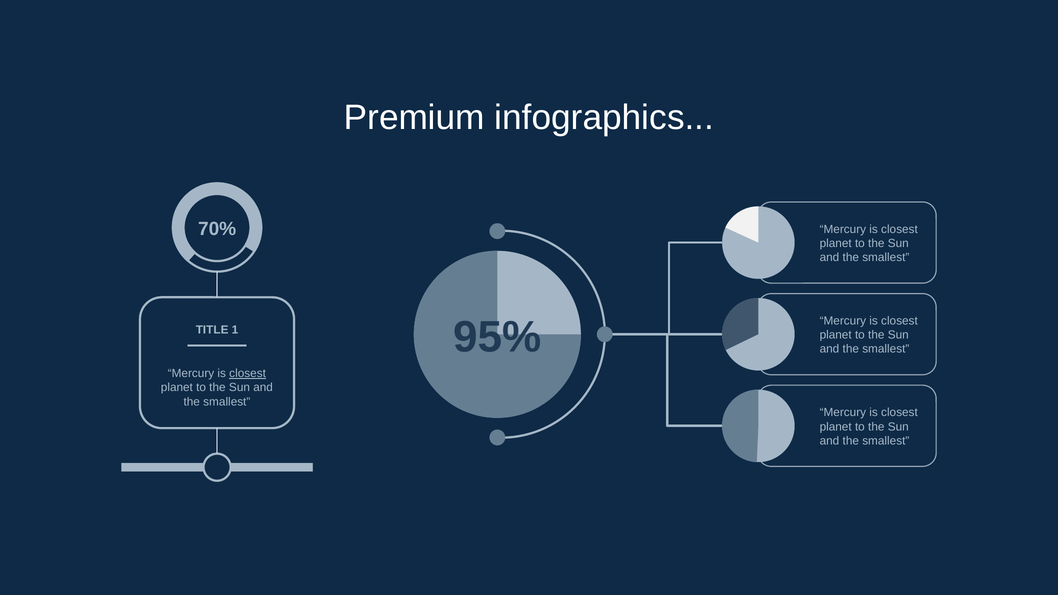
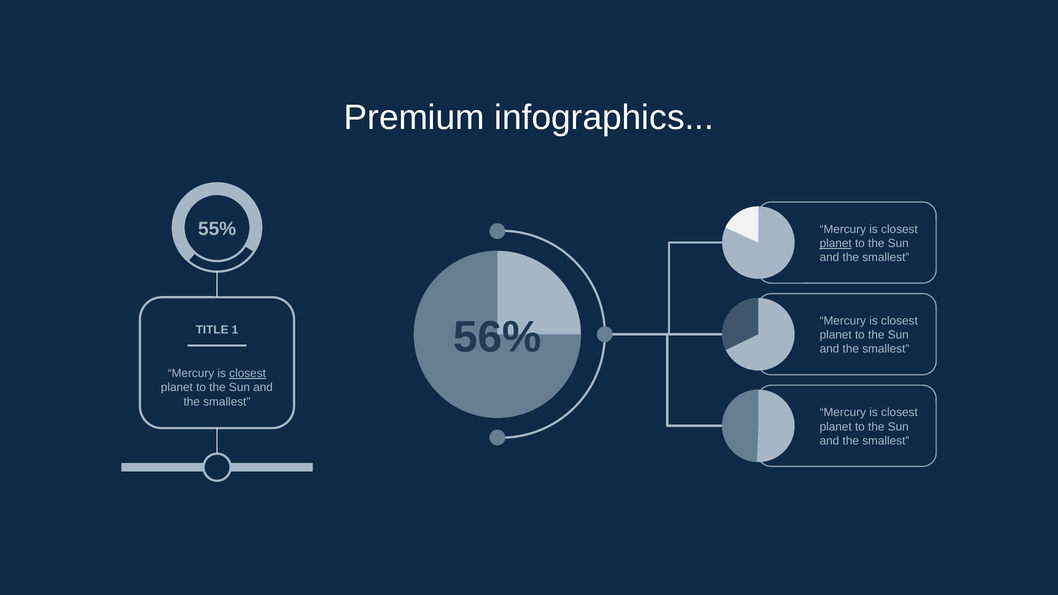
70%: 70% -> 55%
planet at (836, 243) underline: none -> present
95%: 95% -> 56%
